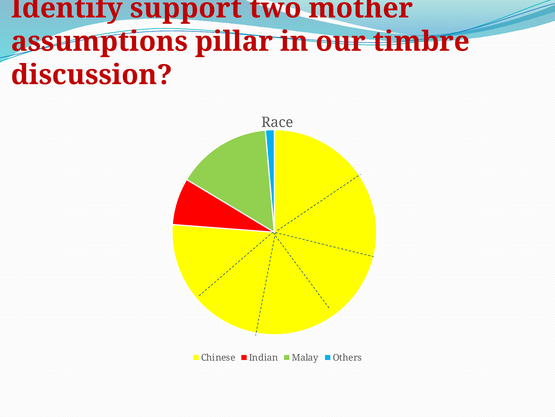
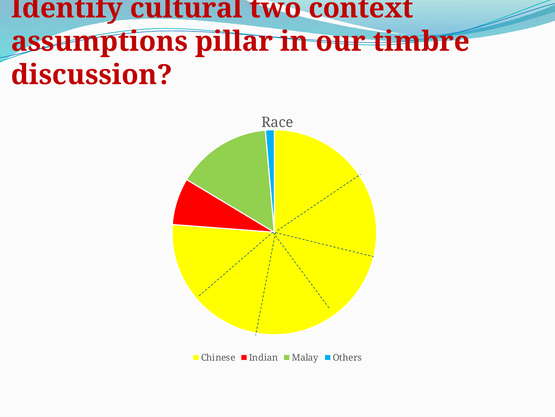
support: support -> cultural
mother: mother -> context
